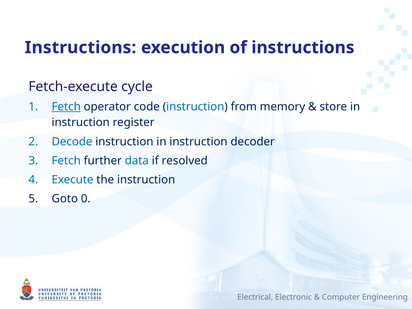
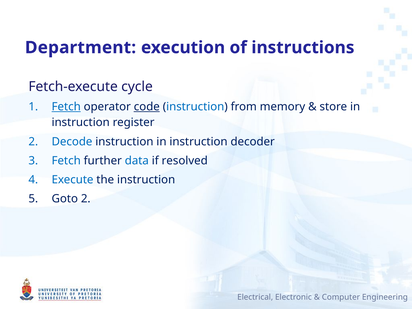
Instructions at (81, 48): Instructions -> Department
code underline: none -> present
Goto 0: 0 -> 2
